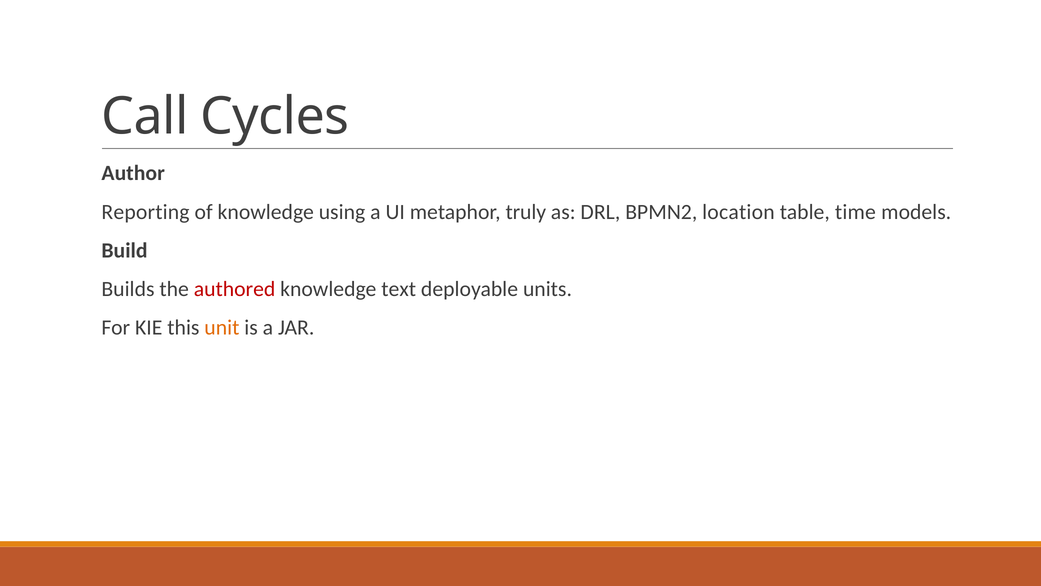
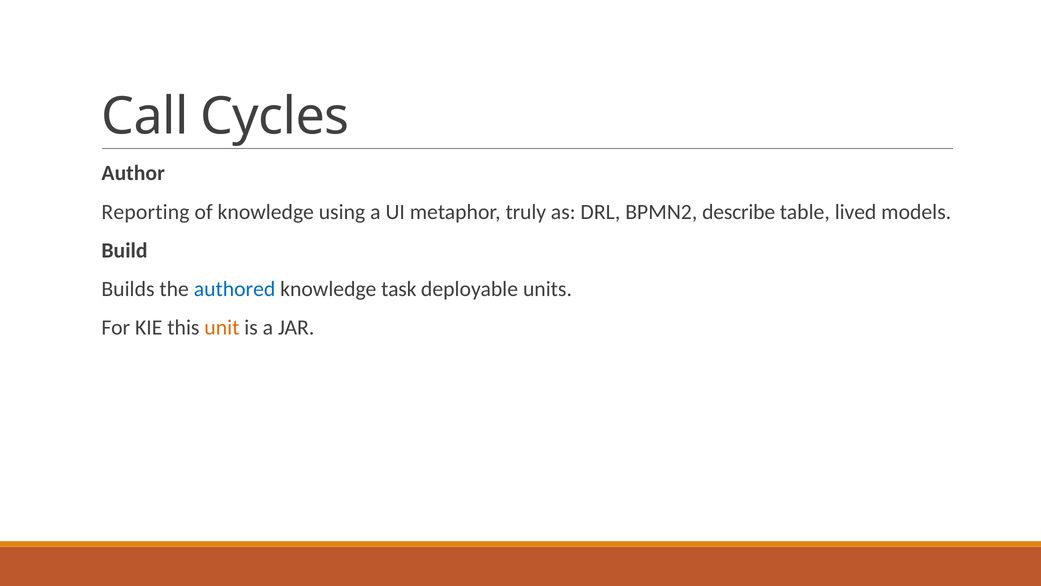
location: location -> describe
time: time -> lived
authored colour: red -> blue
text: text -> task
